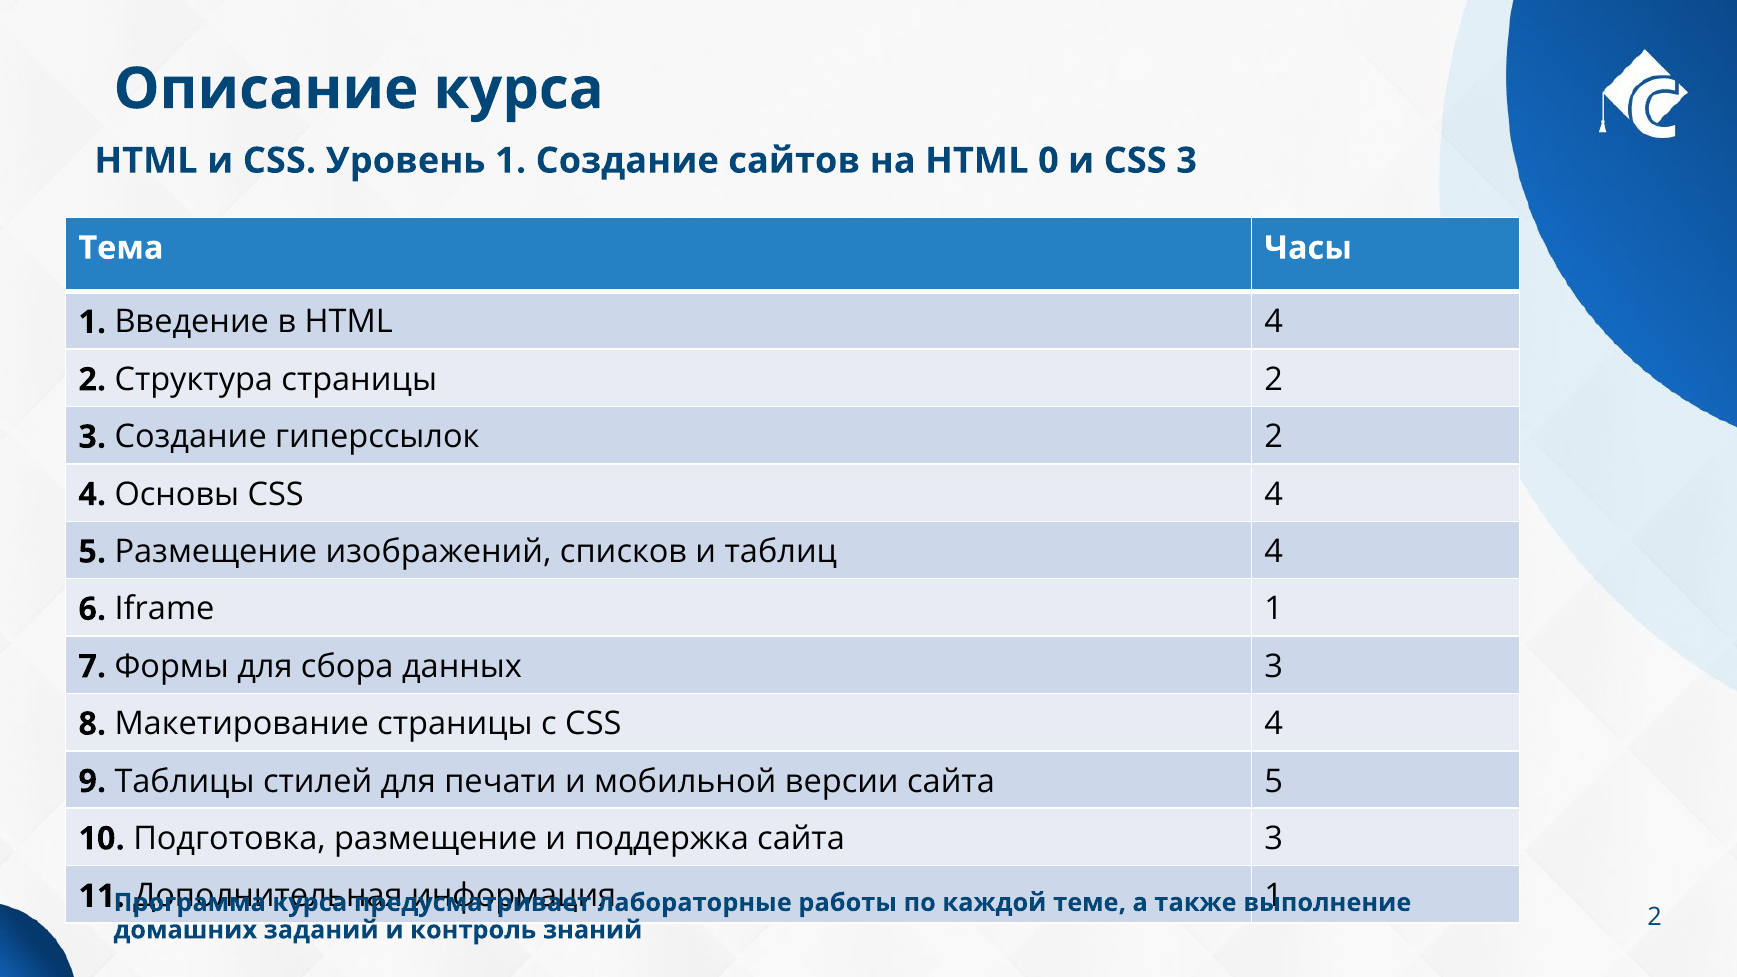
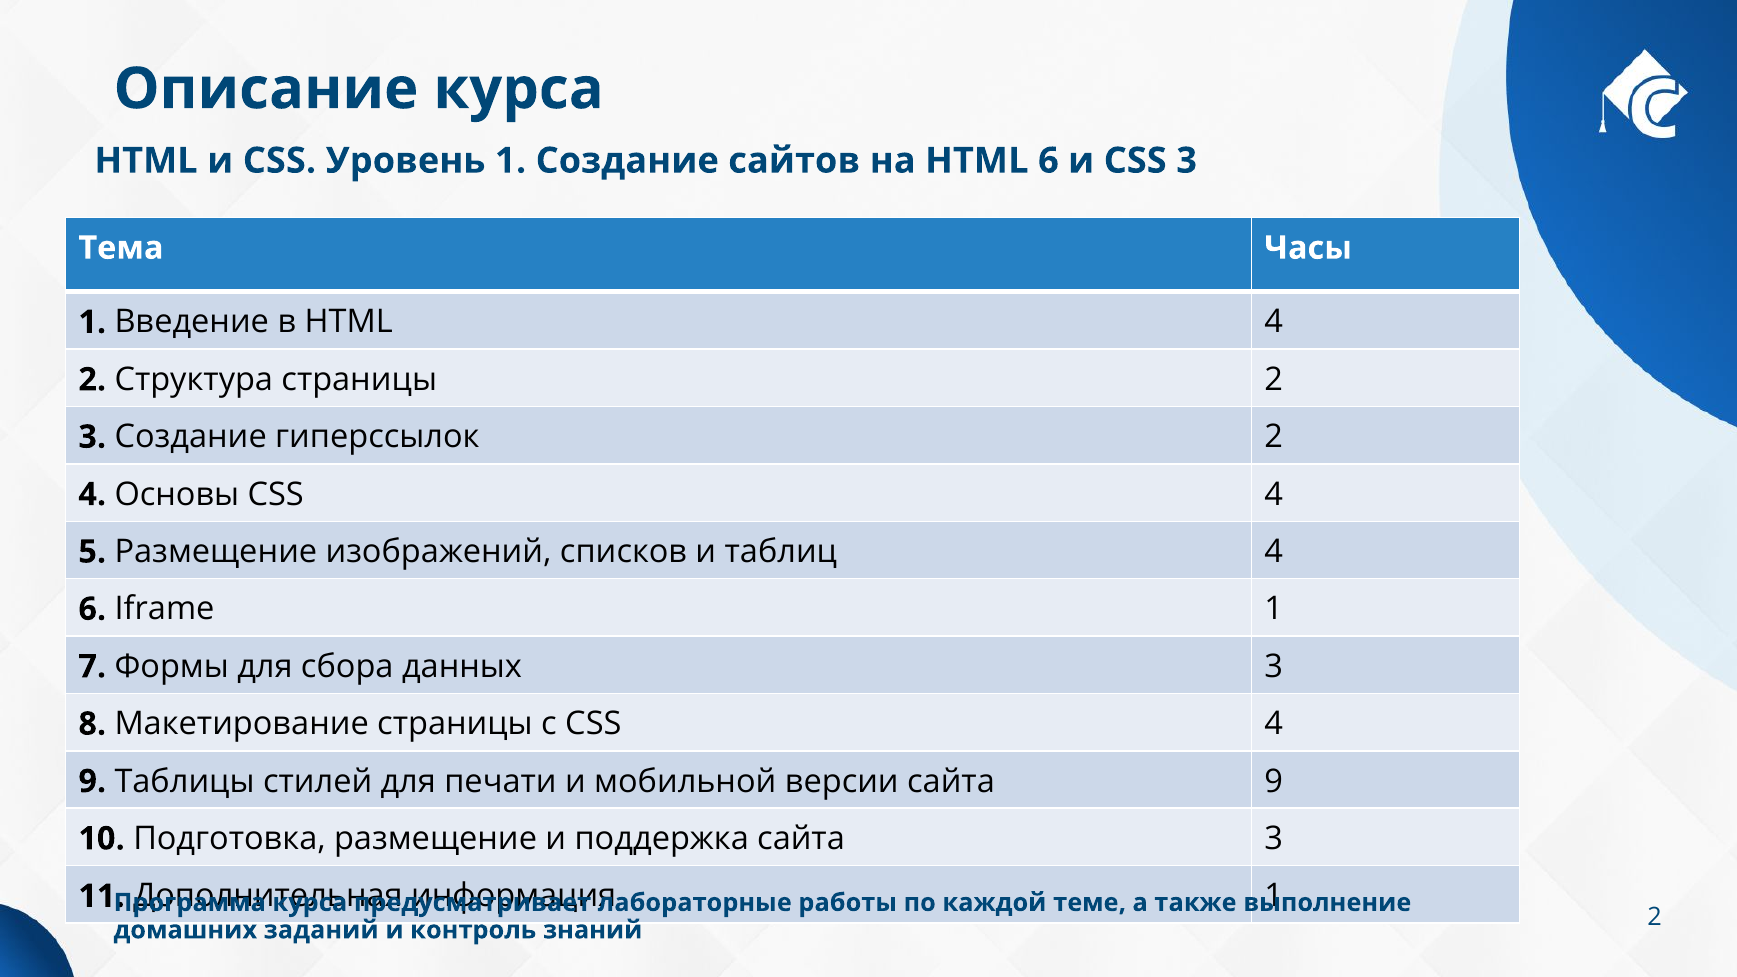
HTML 0: 0 -> 6
сайта 5: 5 -> 9
